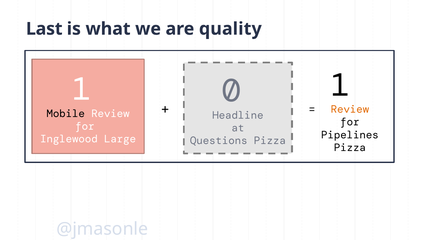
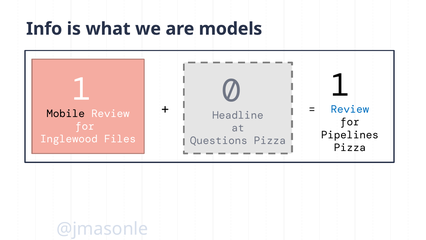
Last: Last -> Info
quality: quality -> models
Review at (350, 109) colour: orange -> blue
Large: Large -> Files
